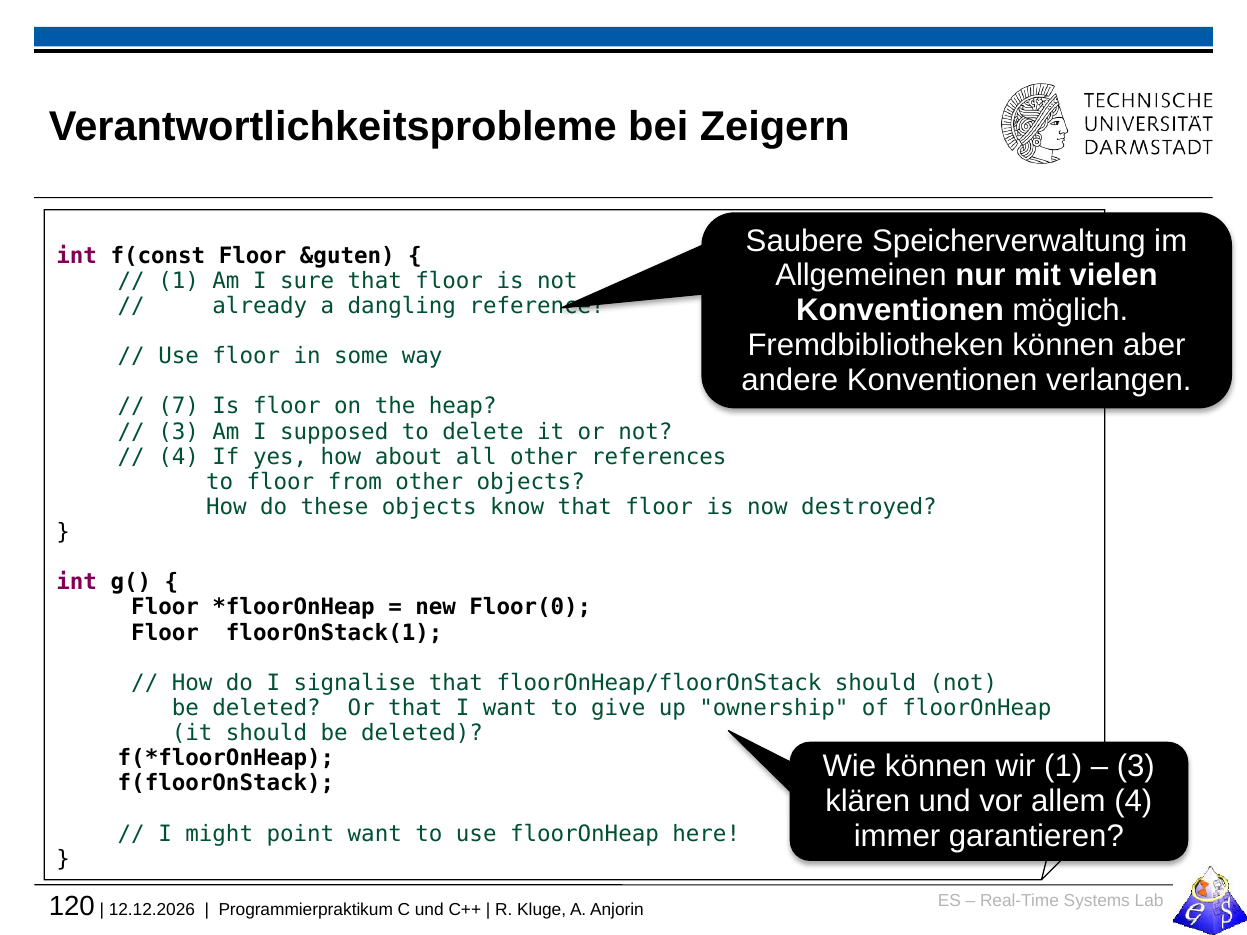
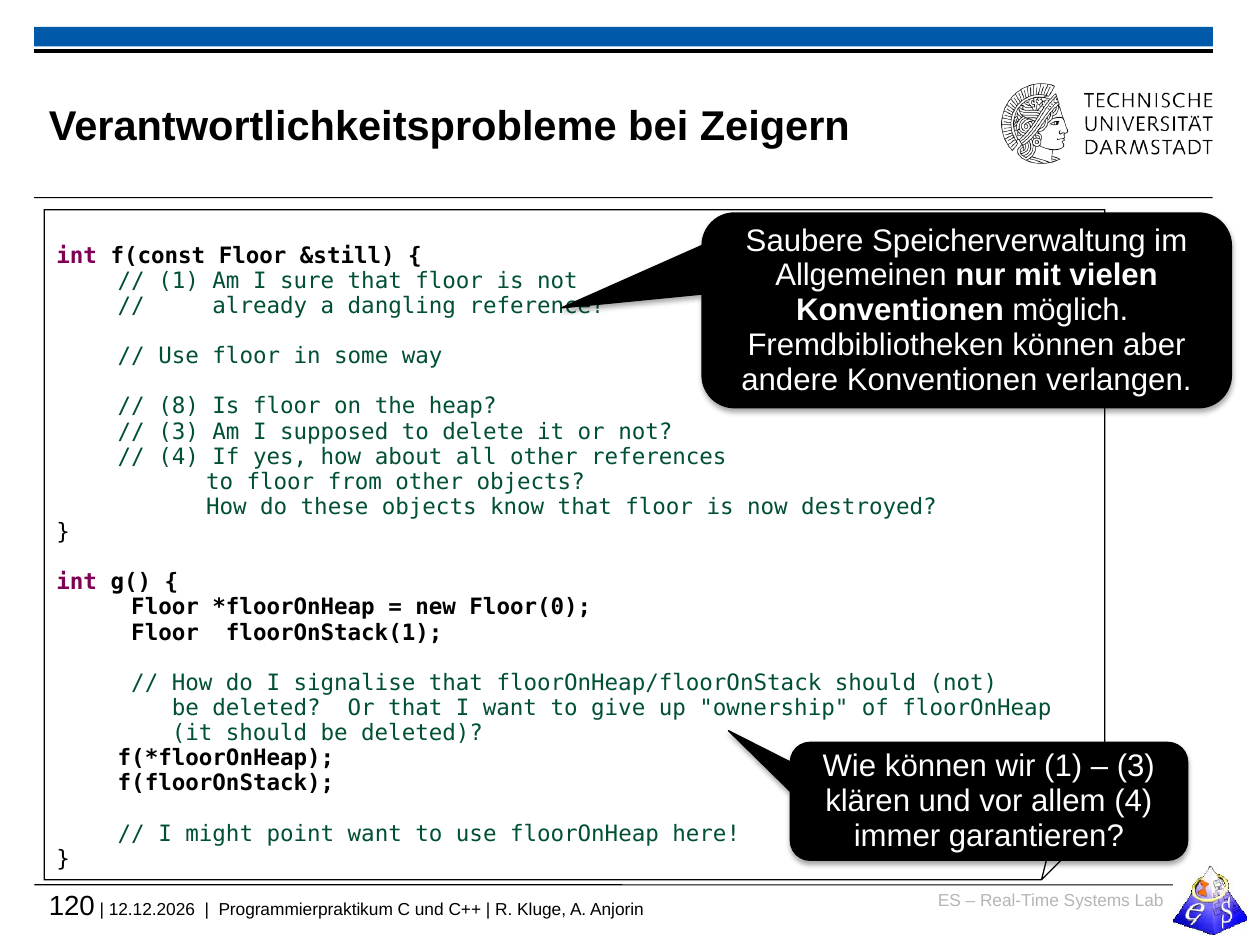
&guten: &guten -> &still
7: 7 -> 8
